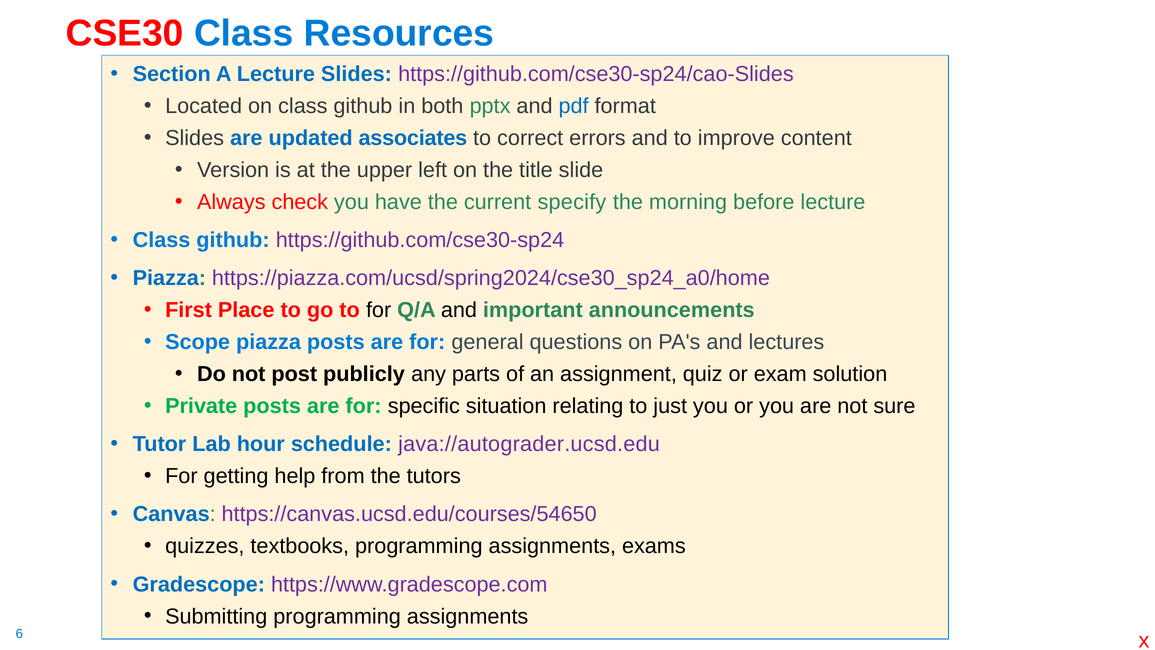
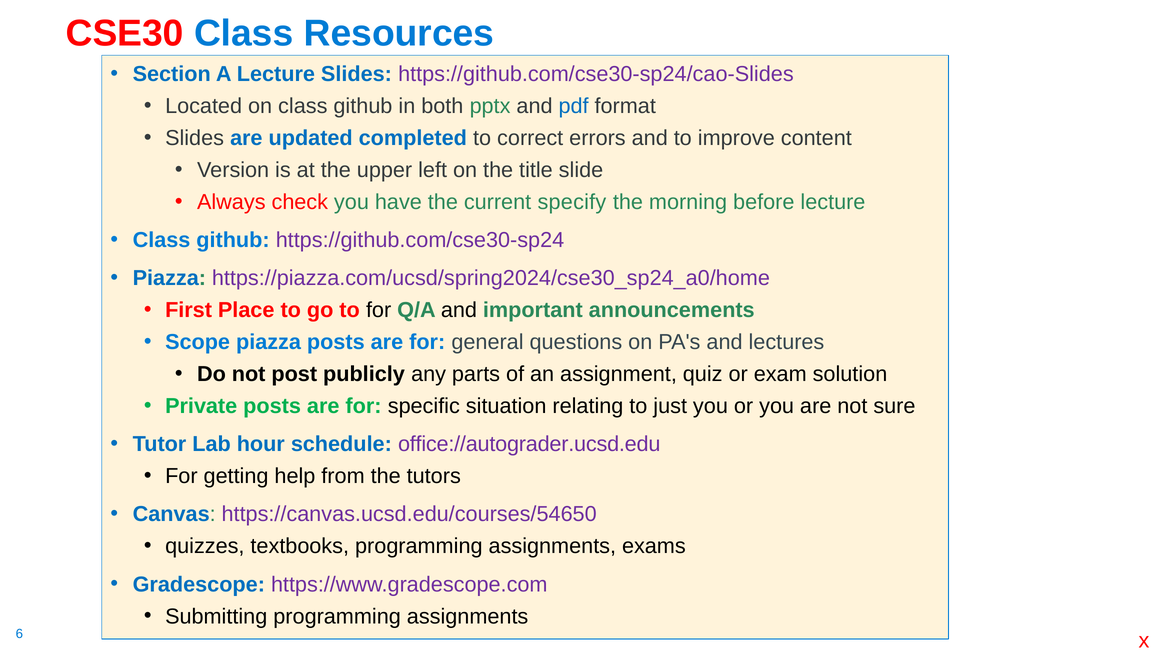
associates: associates -> completed
java://autograder.ucsd.edu: java://autograder.ucsd.edu -> office://autograder.ucsd.edu
